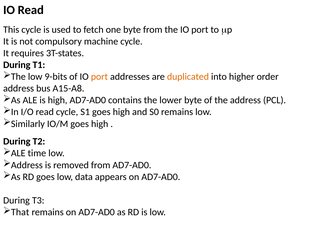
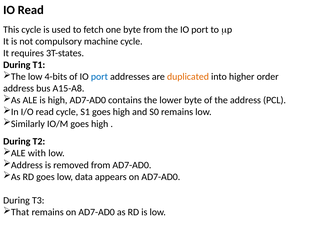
9-bits: 9-bits -> 4-bits
port at (99, 77) colour: orange -> blue
time: time -> with
